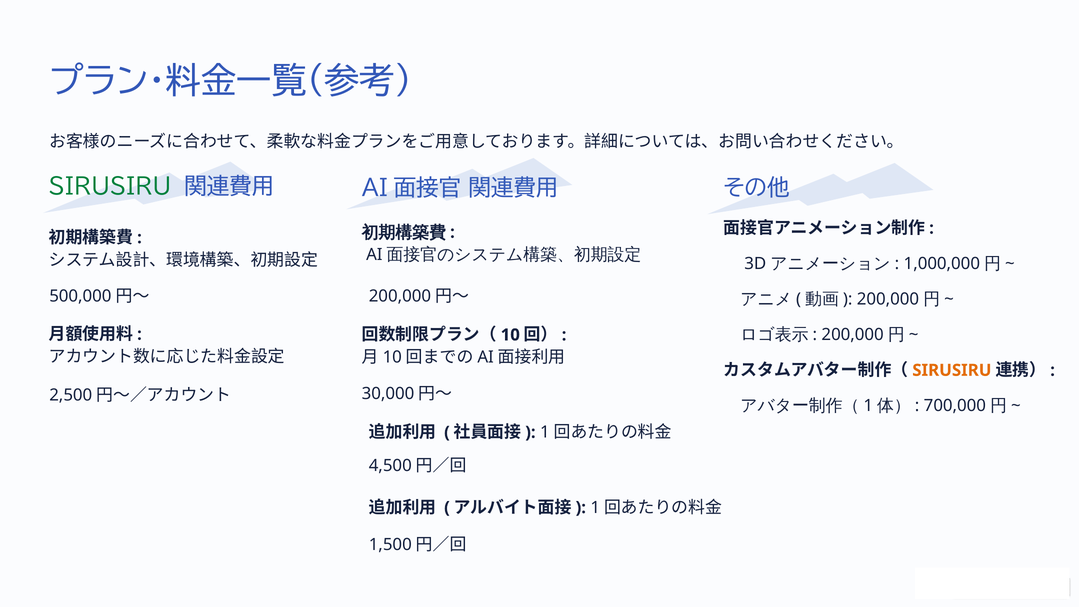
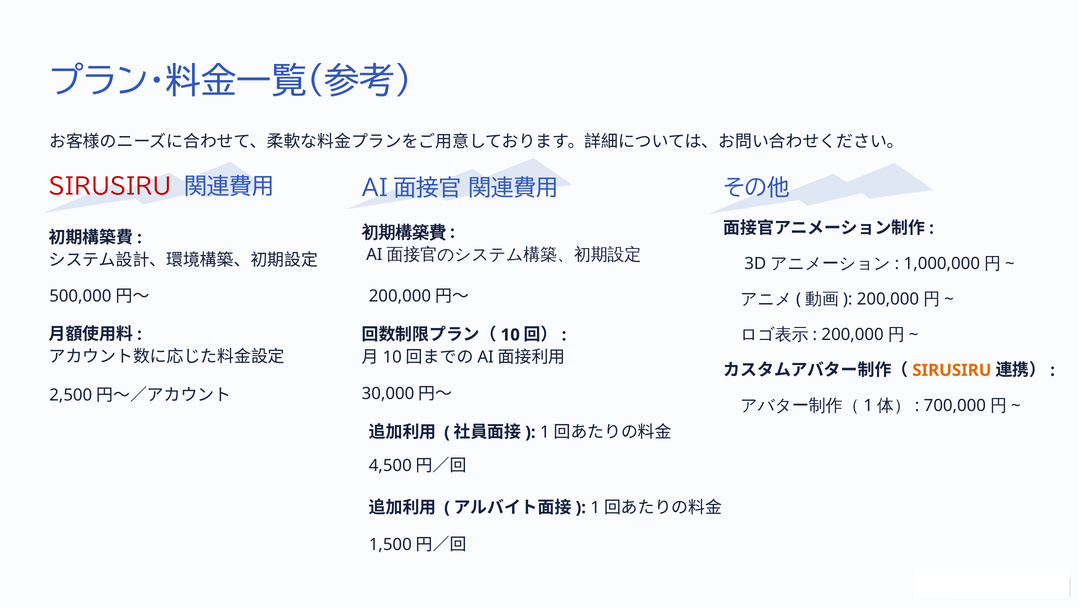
SIRUSIRU at (110, 187) colour: green -> red
